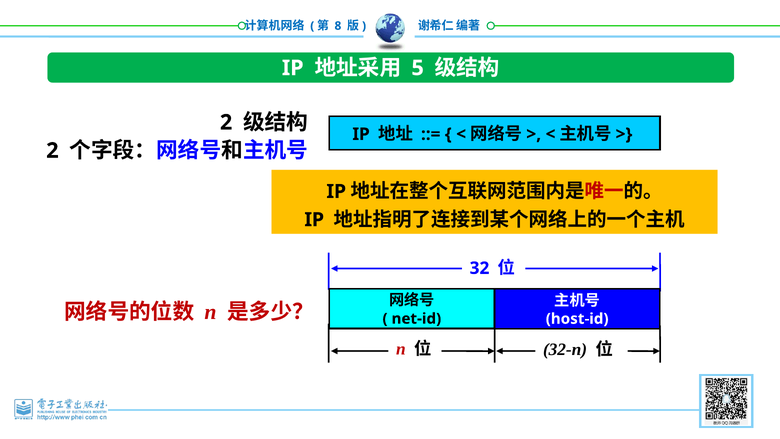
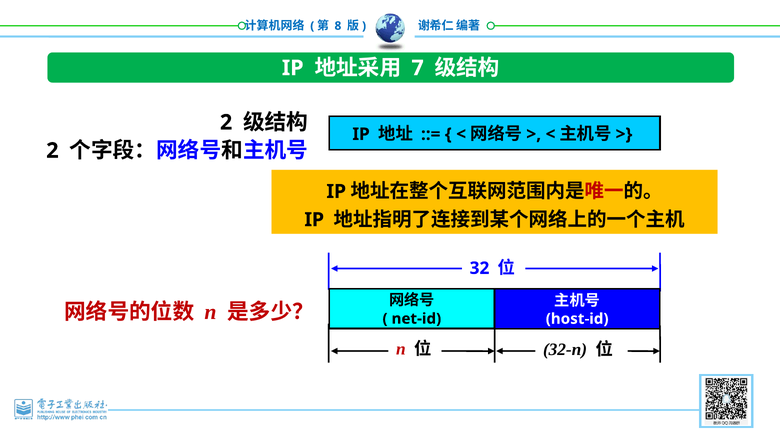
5: 5 -> 7
